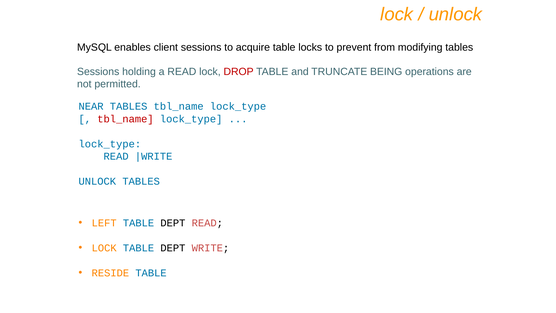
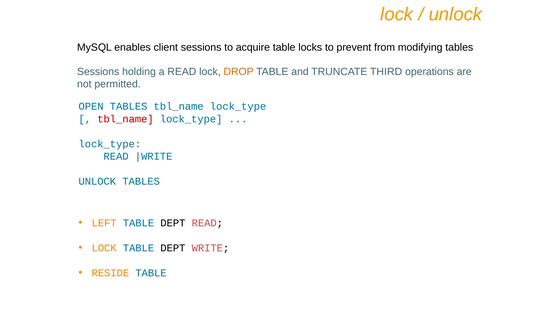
DROP colour: red -> orange
BEING: BEING -> THIRD
NEAR: NEAR -> OPEN
